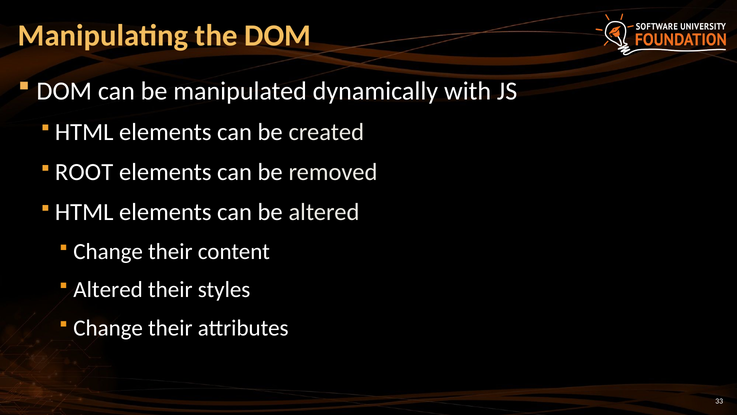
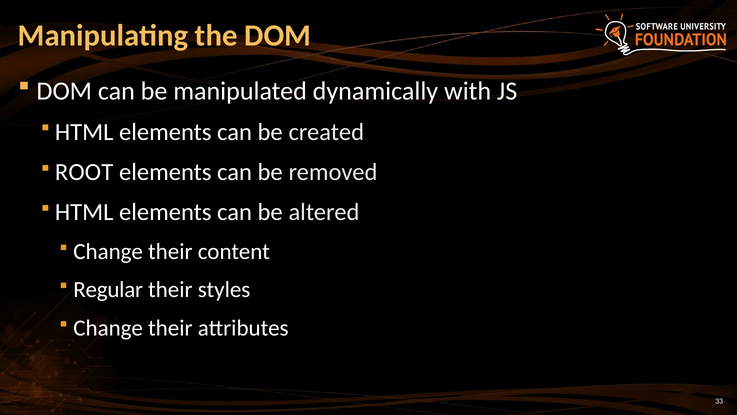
Altered at (108, 289): Altered -> Regular
